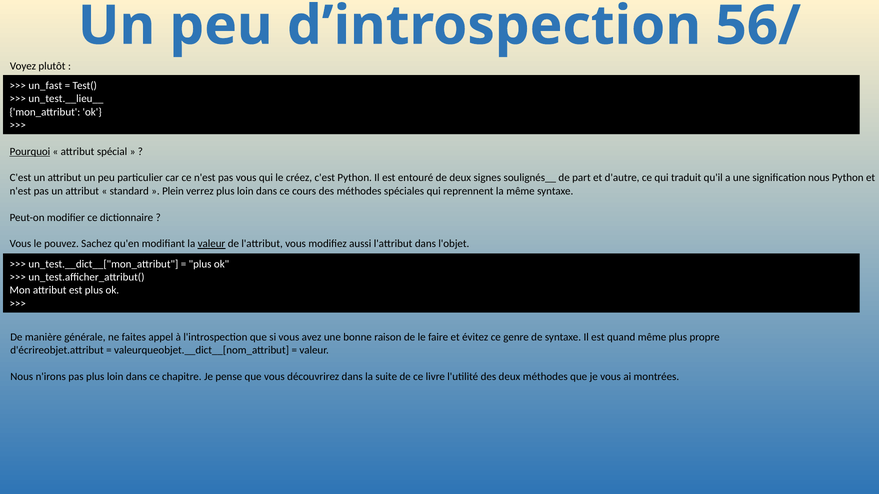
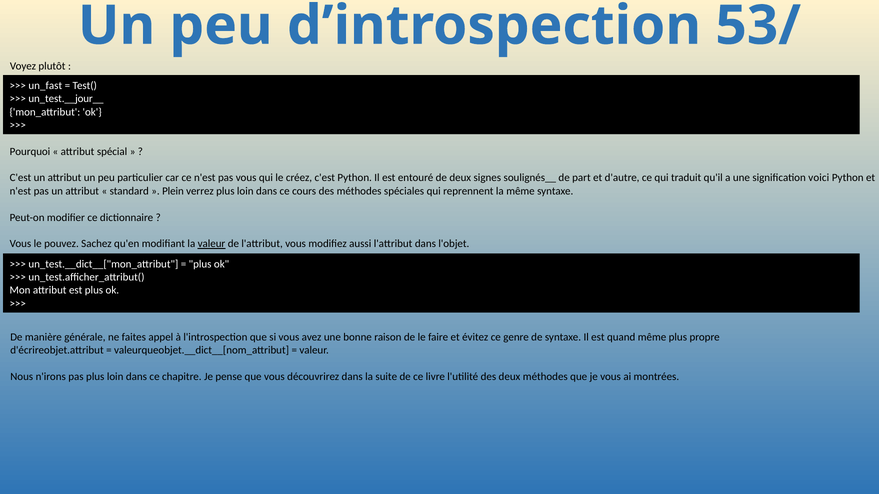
56/: 56/ -> 53/
un_test.__lieu__: un_test.__lieu__ -> un_test.__jour__
Pourquoi underline: present -> none
signification nous: nous -> voici
